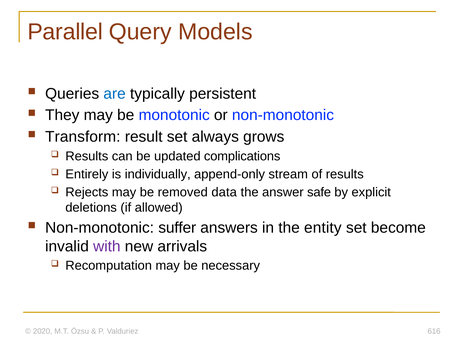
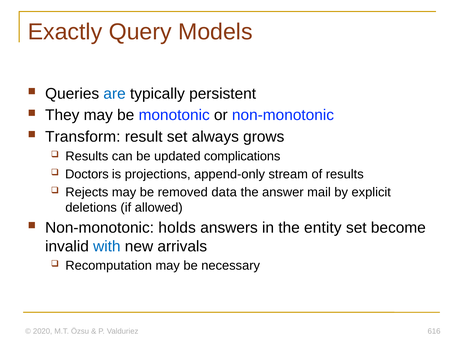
Parallel: Parallel -> Exactly
Entirely: Entirely -> Doctors
individually: individually -> projections
safe: safe -> mail
suffer: suffer -> holds
with colour: purple -> blue
